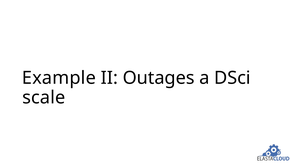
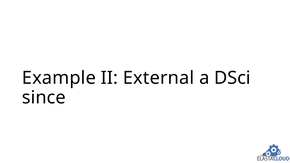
Outages: Outages -> External
scale: scale -> since
